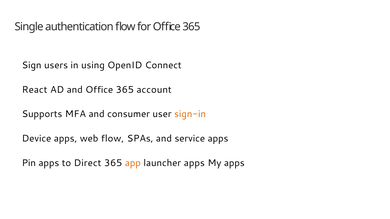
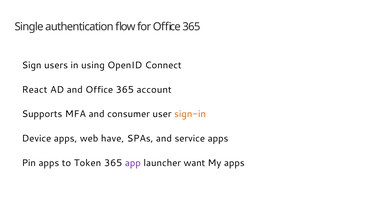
web flow: flow -> have
Direct: Direct -> Token
app colour: orange -> purple
launcher apps: apps -> want
